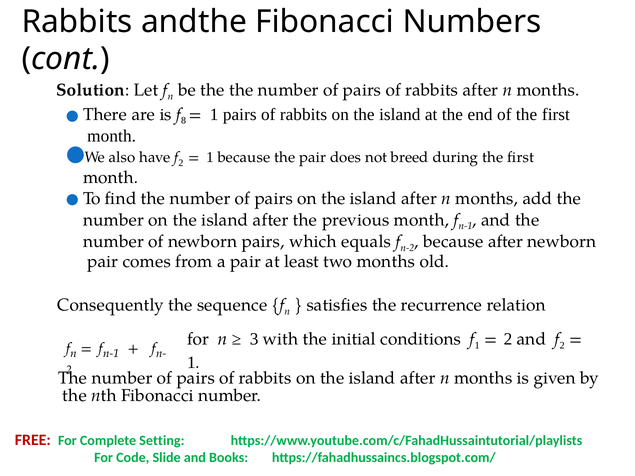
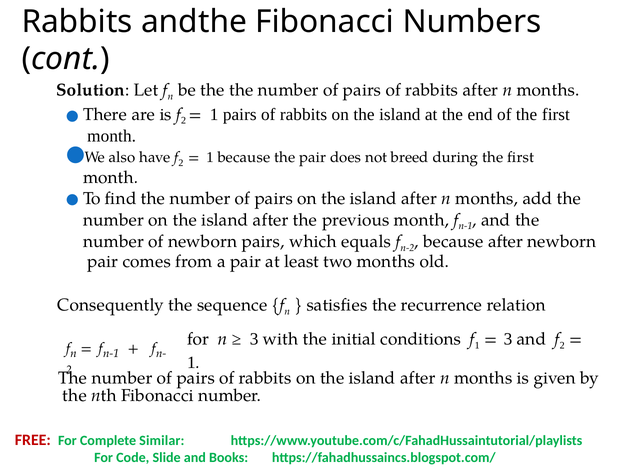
8 at (184, 121): 8 -> 2
2 at (508, 339): 2 -> 3
Setting: Setting -> Similar
